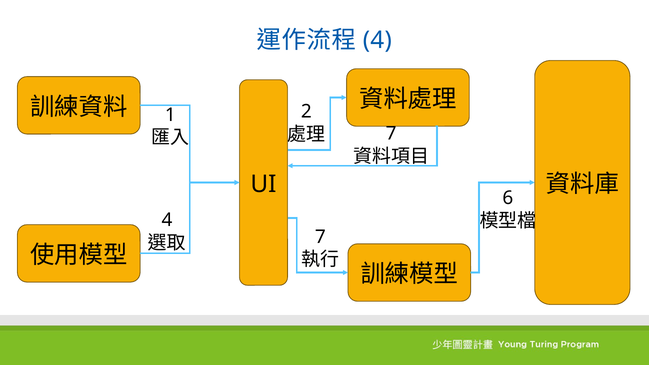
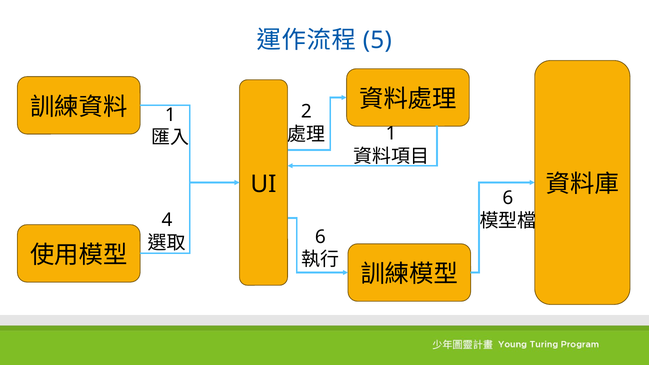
4 at (377, 40): 4 -> 5
7 at (391, 134): 7 -> 1
7 at (320, 237): 7 -> 6
